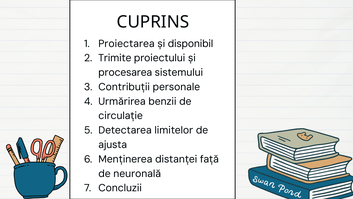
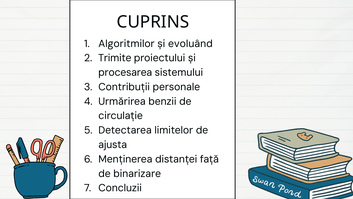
Proiectarea: Proiectarea -> Algoritmilor
disponibil: disponibil -> evoluând
neuronală: neuronală -> binarizare
